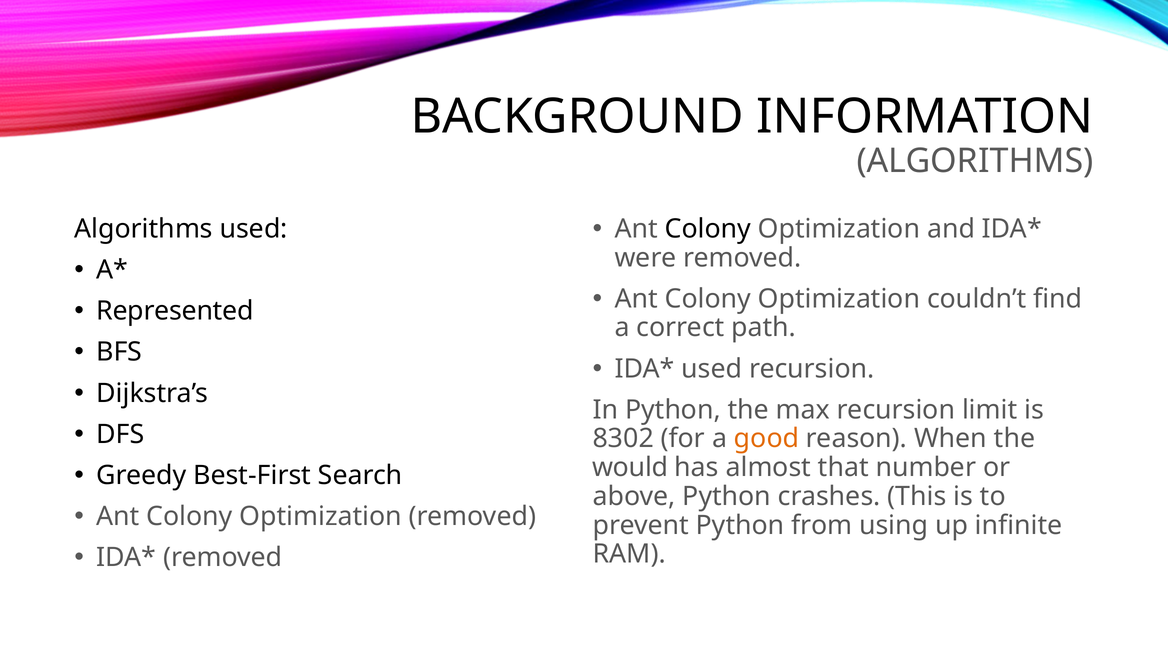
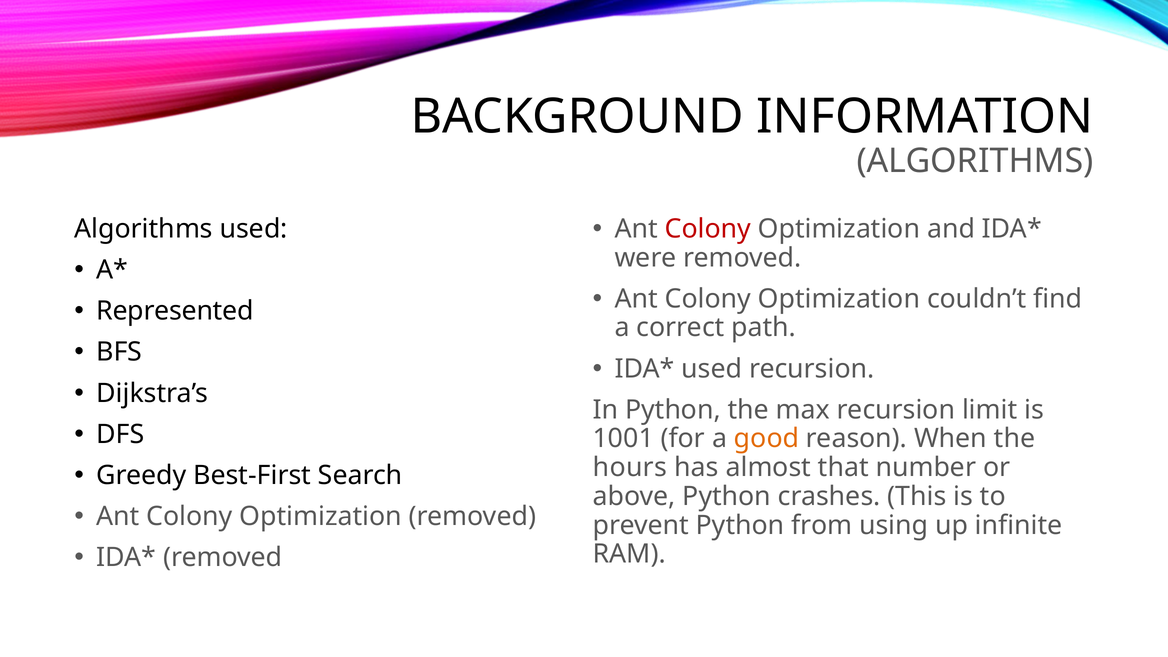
Colony at (708, 229) colour: black -> red
8302: 8302 -> 1001
would: would -> hours
